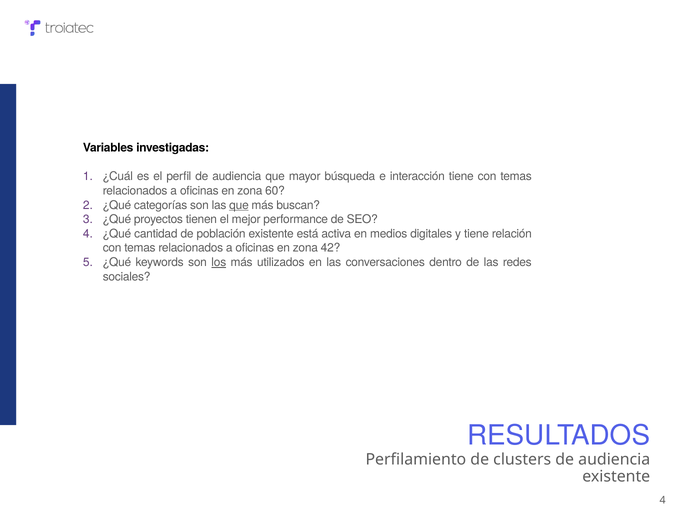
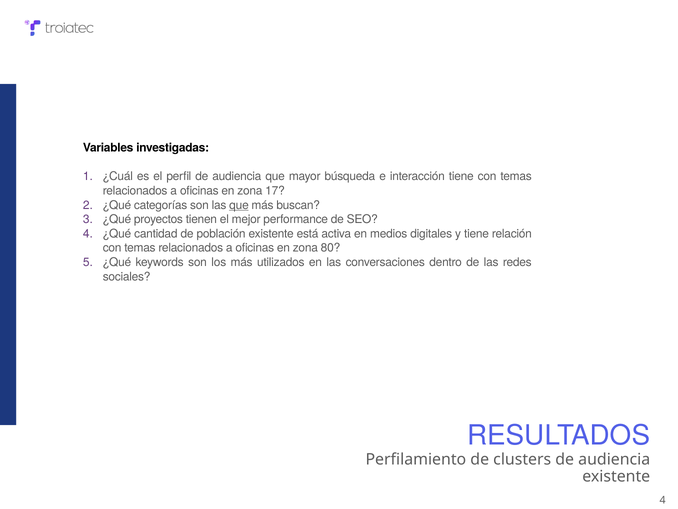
60: 60 -> 17
42: 42 -> 80
los underline: present -> none
